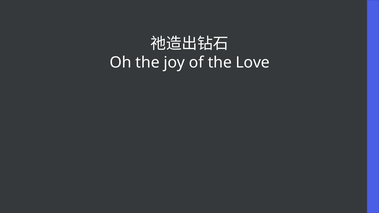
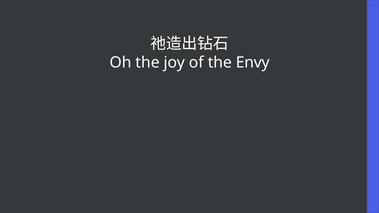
Love: Love -> Envy
